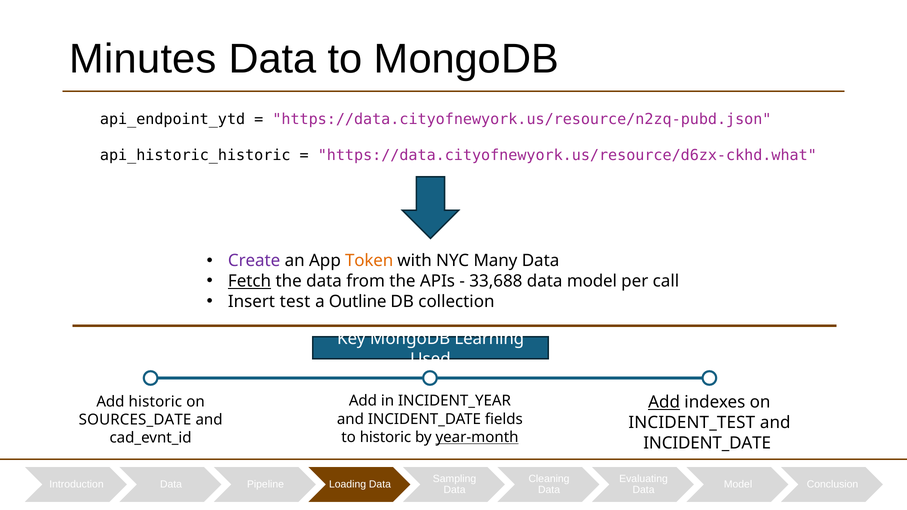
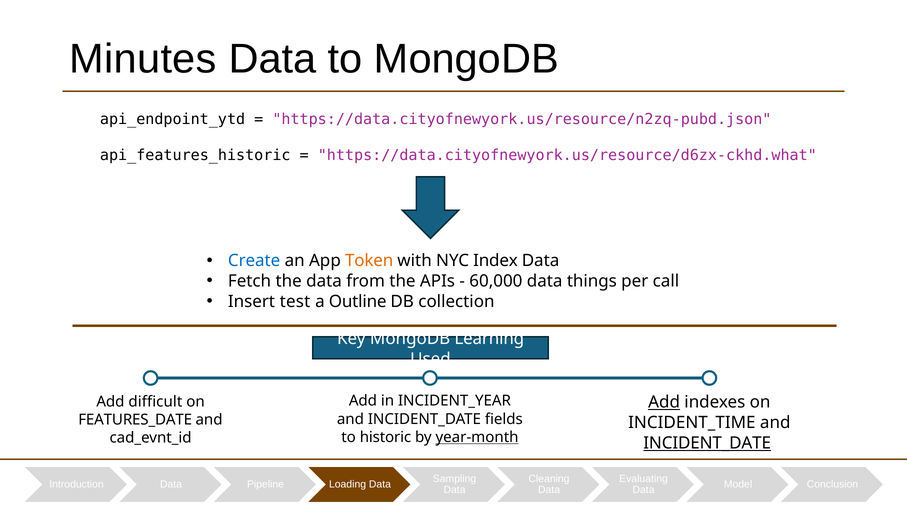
api_historic_historic: api_historic_historic -> api_features_historic
Create colour: purple -> blue
Many: Many -> Index
Fetch underline: present -> none
33,688: 33,688 -> 60,000
model at (592, 281): model -> things
Add historic: historic -> difficult
SOURCES_DATE: SOURCES_DATE -> FEATURES_DATE
INCIDENT_TEST: INCIDENT_TEST -> INCIDENT_TIME
INCIDENT_DATE at (707, 443) underline: none -> present
